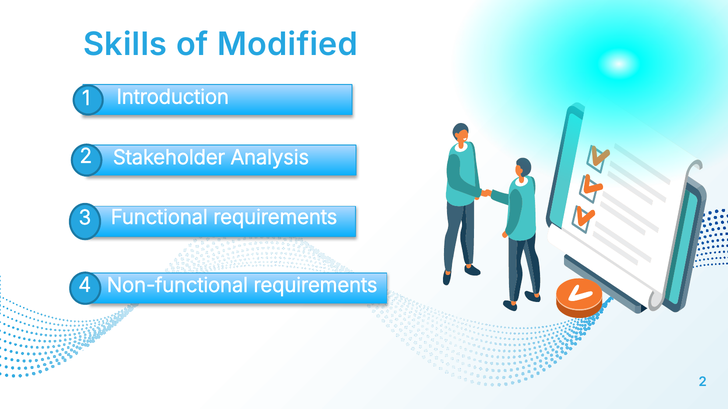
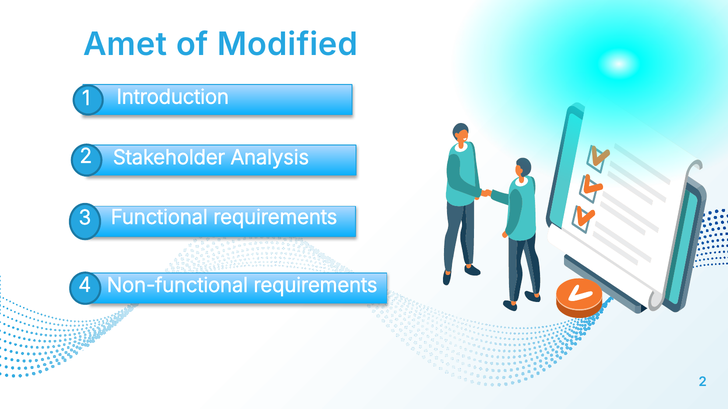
Skills: Skills -> Amet
